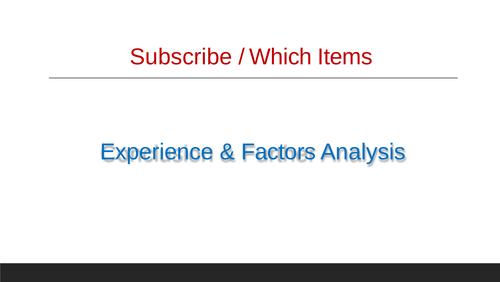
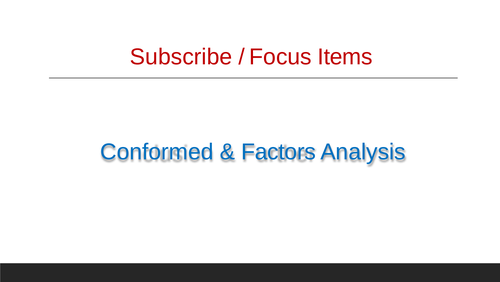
Which: Which -> Focus
Experience: Experience -> Conformed
